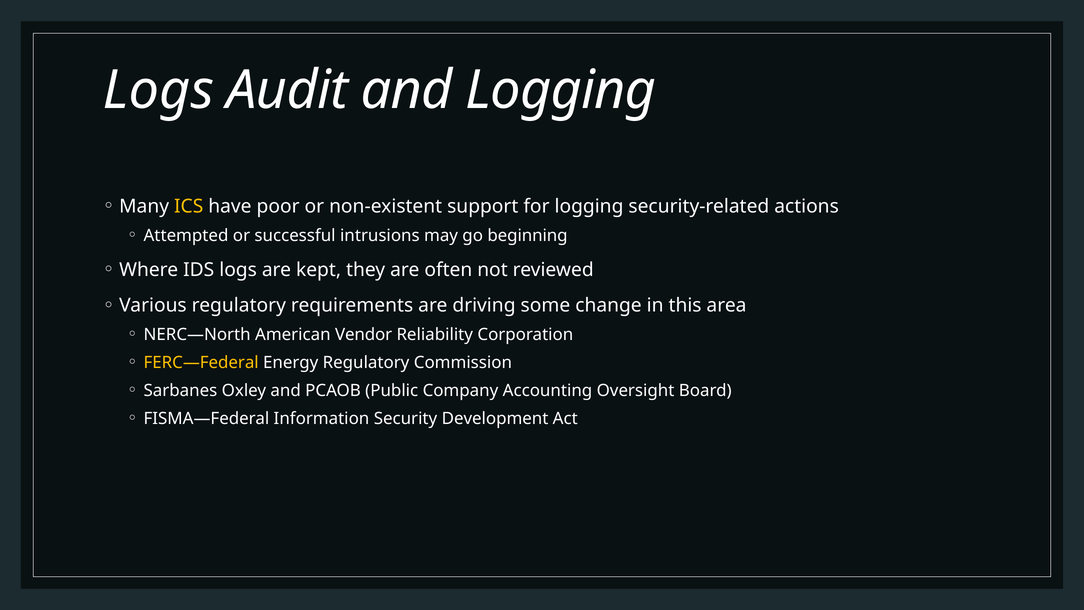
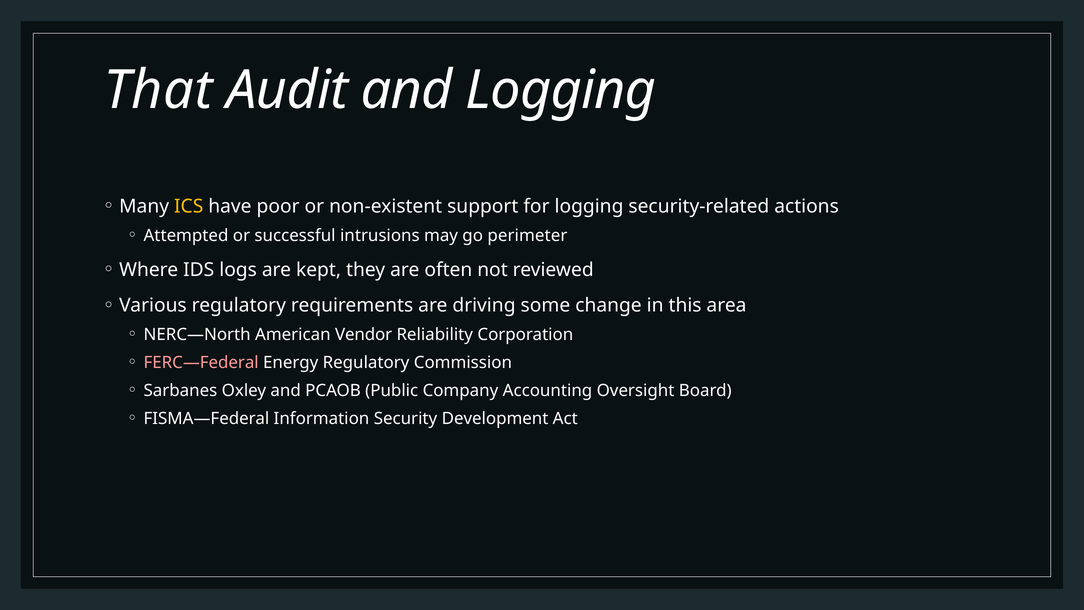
Logs at (158, 90): Logs -> That
beginning: beginning -> perimeter
FERC—Federal colour: yellow -> pink
